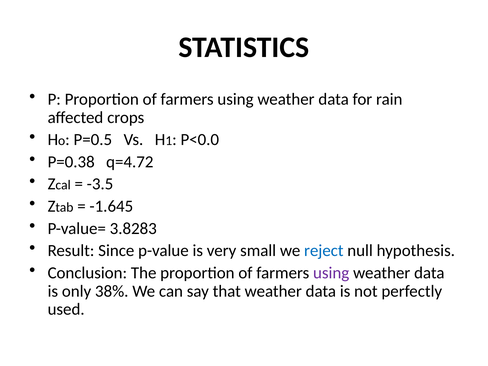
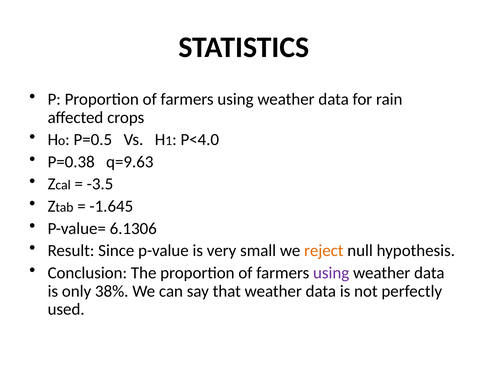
P<0.0: P<0.0 -> P<4.0
q=4.72: q=4.72 -> q=9.63
3.8283: 3.8283 -> 6.1306
reject colour: blue -> orange
